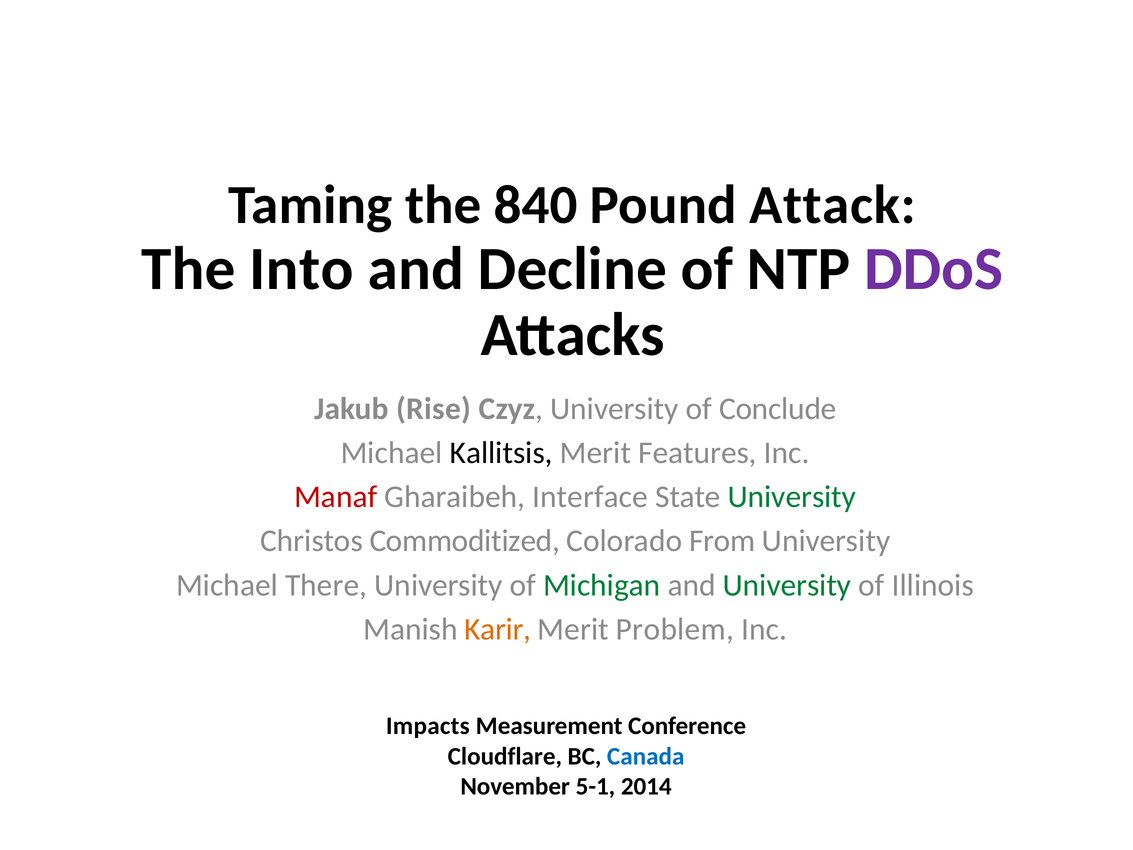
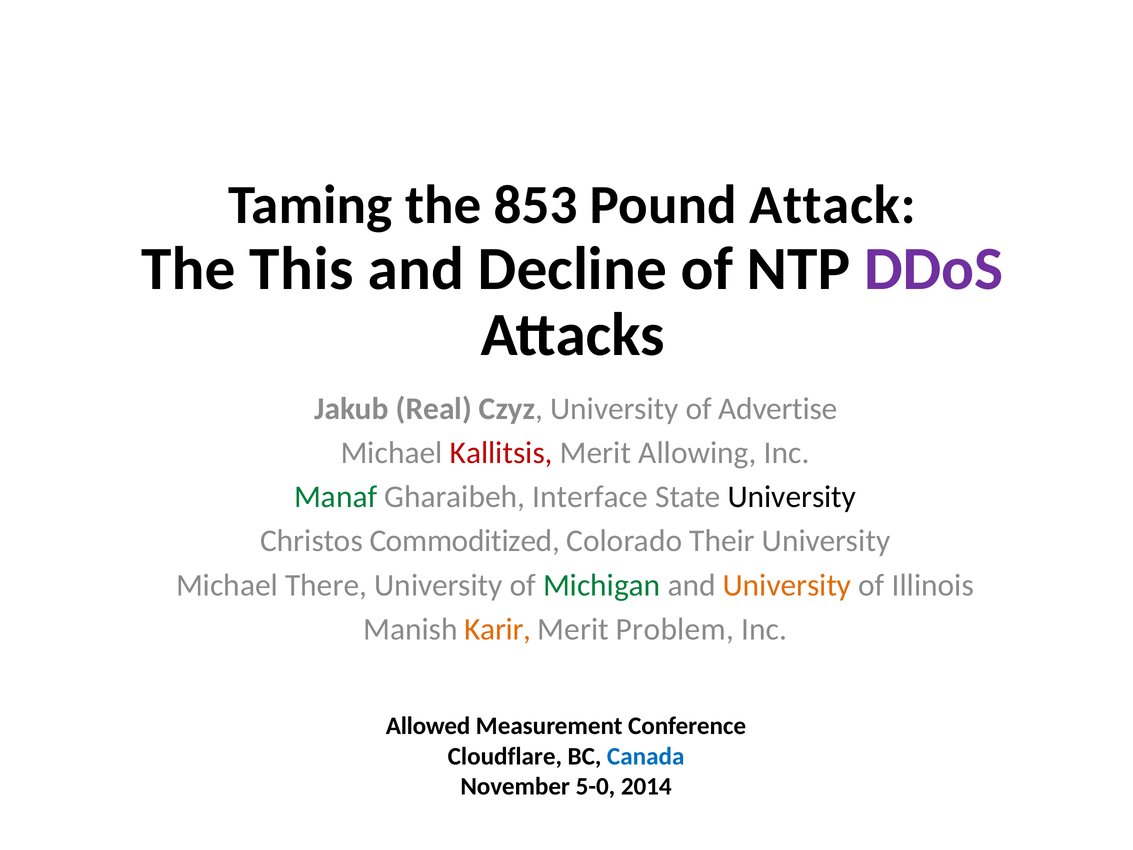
840: 840 -> 853
Into: Into -> This
Rise: Rise -> Real
Conclude: Conclude -> Advertise
Kallitsis colour: black -> red
Features: Features -> Allowing
Manaf colour: red -> green
University at (792, 497) colour: green -> black
From: From -> Their
University at (787, 585) colour: green -> orange
Impacts: Impacts -> Allowed
5-1: 5-1 -> 5-0
